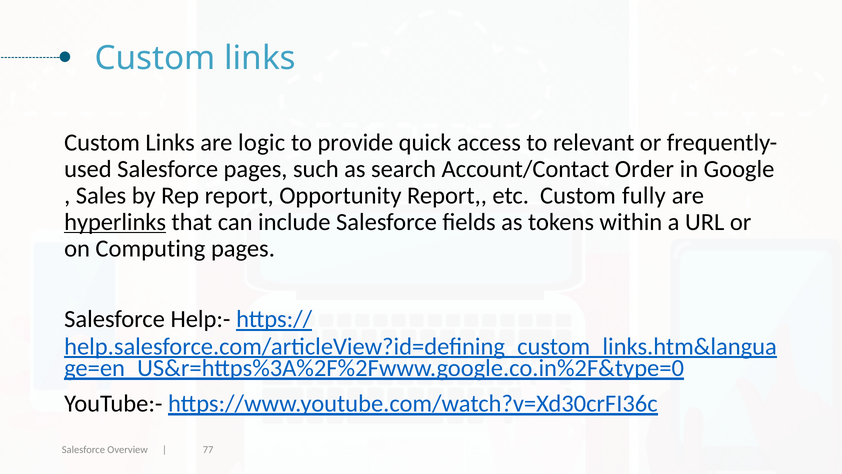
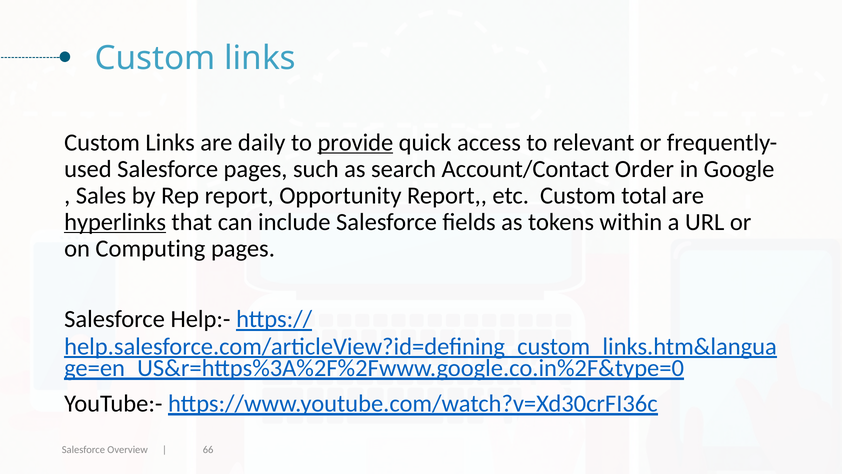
logic: logic -> daily
provide underline: none -> present
fully: fully -> total
77: 77 -> 66
